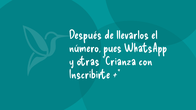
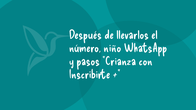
pues: pues -> niño
otras: otras -> pasos
